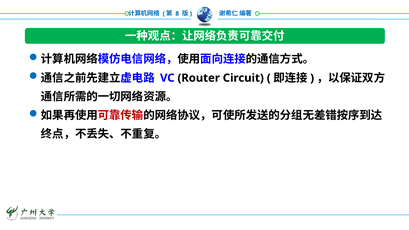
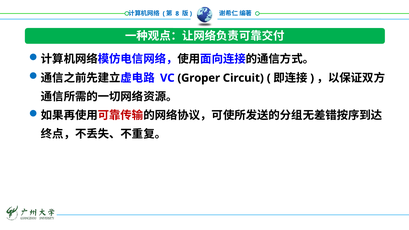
Router: Router -> Groper
